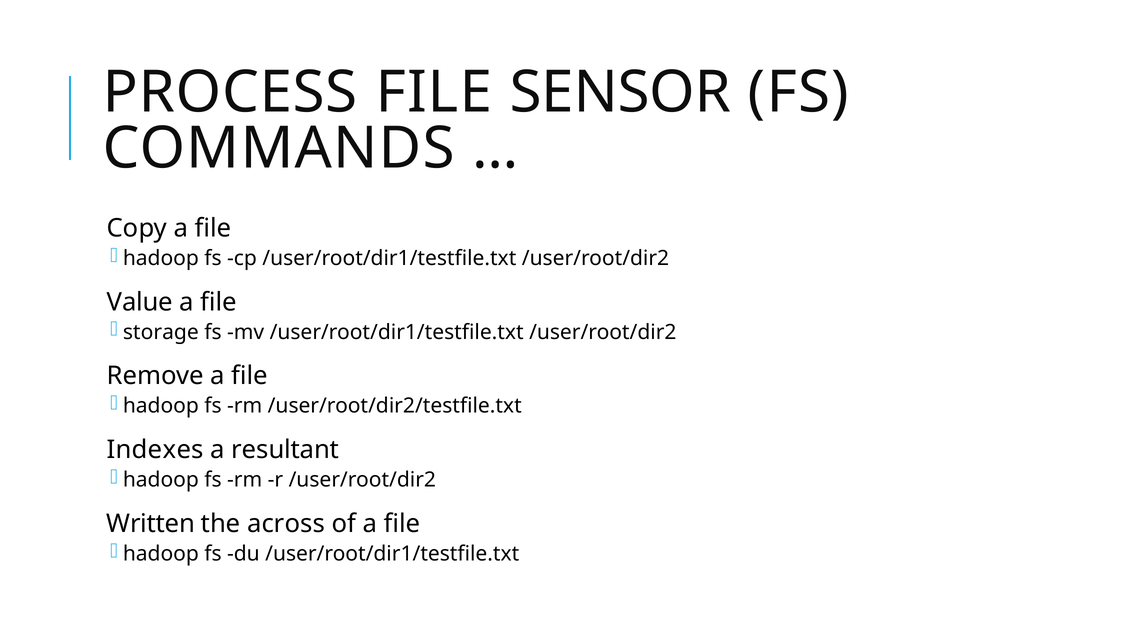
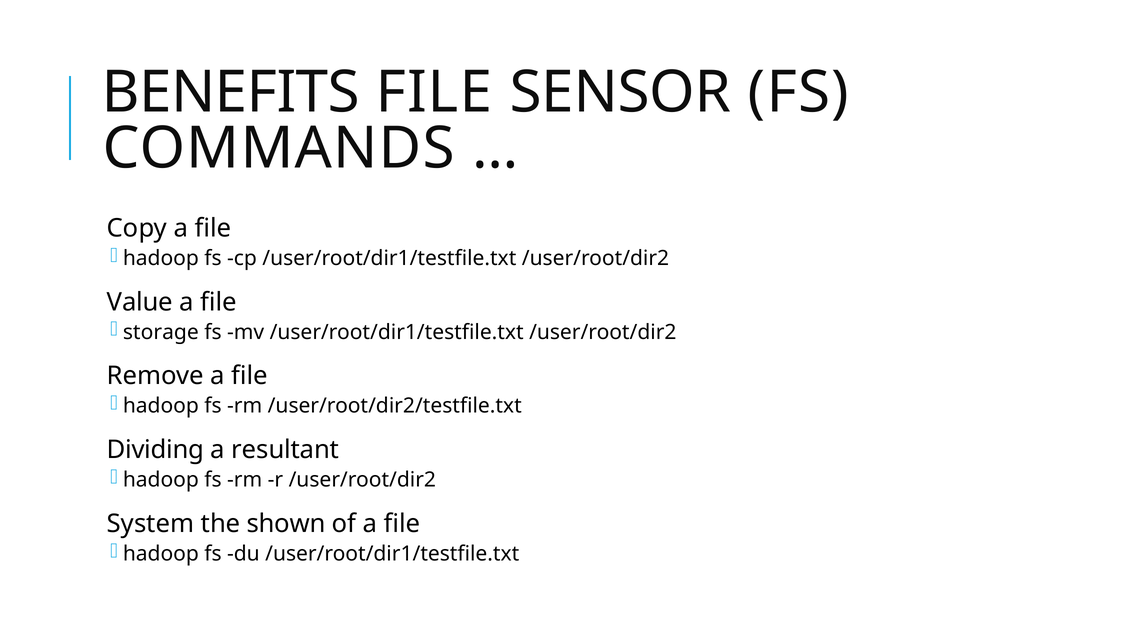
PROCESS: PROCESS -> BENEFITS
Indexes: Indexes -> Dividing
Written: Written -> System
across: across -> shown
